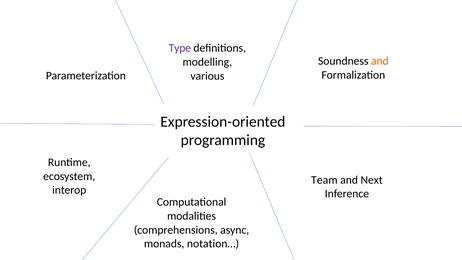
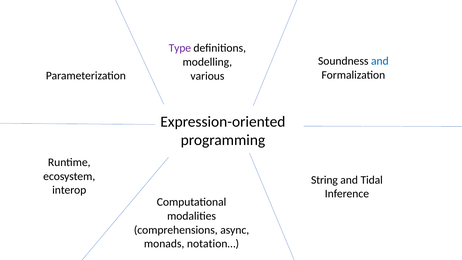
and at (380, 61) colour: orange -> blue
Team: Team -> String
Next: Next -> Tidal
